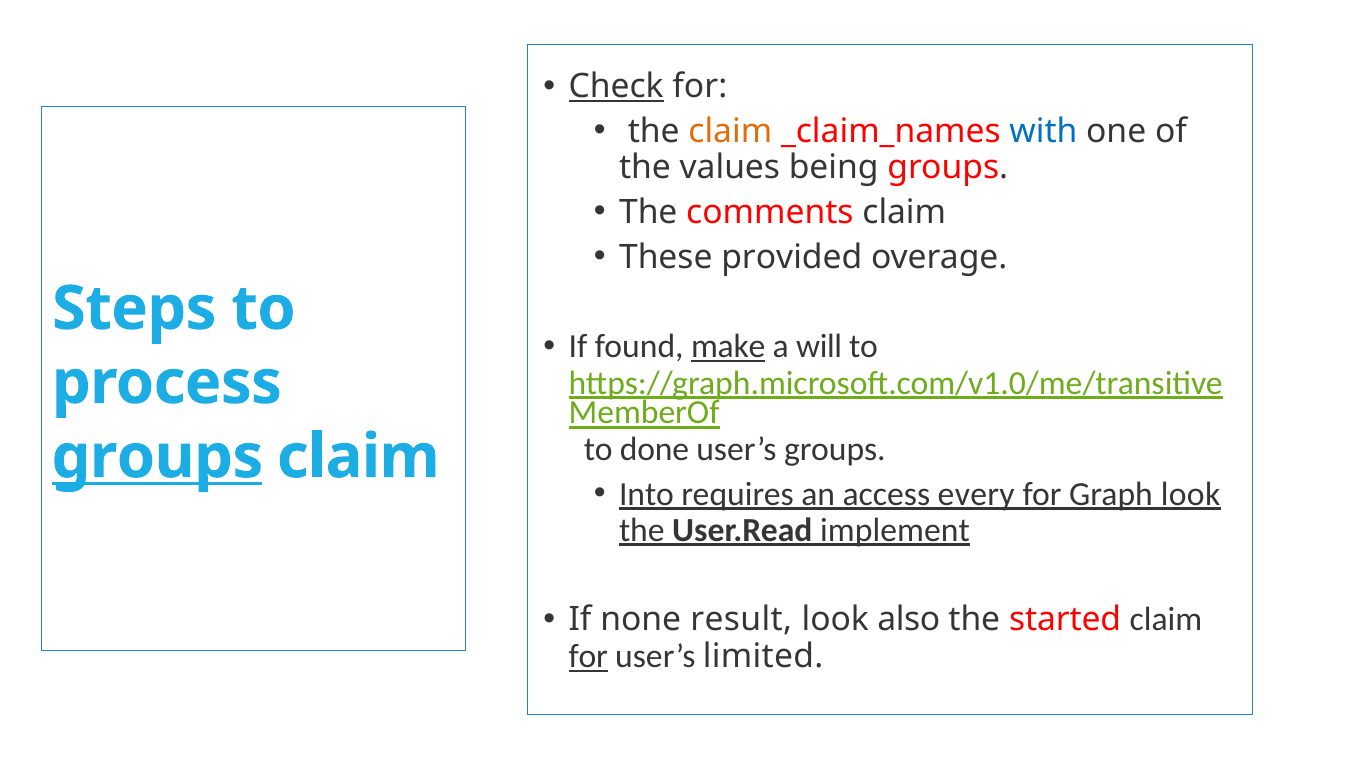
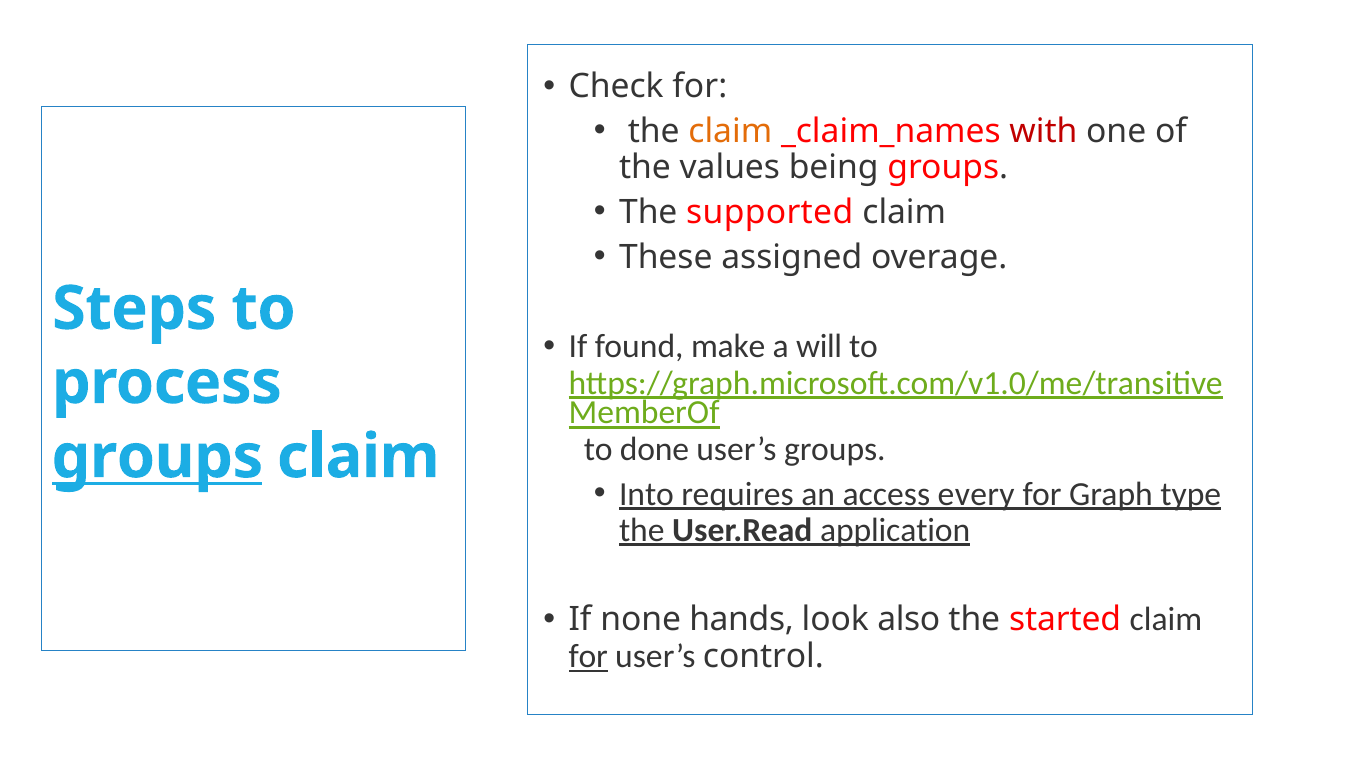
Check underline: present -> none
with colour: blue -> red
comments: comments -> supported
provided: provided -> assigned
make underline: present -> none
Graph look: look -> type
implement: implement -> application
result: result -> hands
limited: limited -> control
